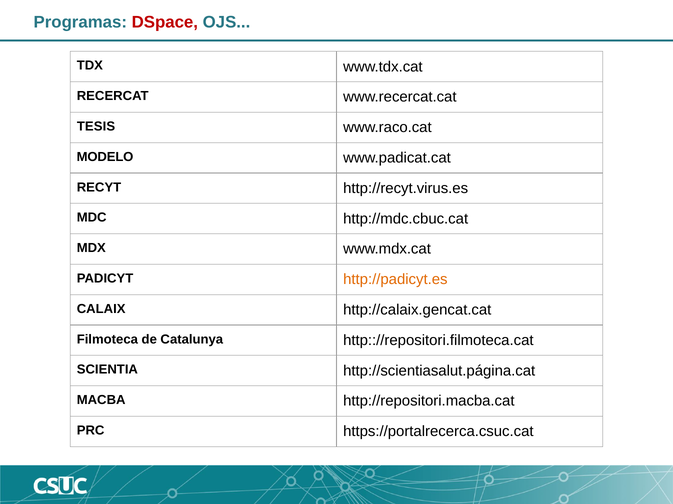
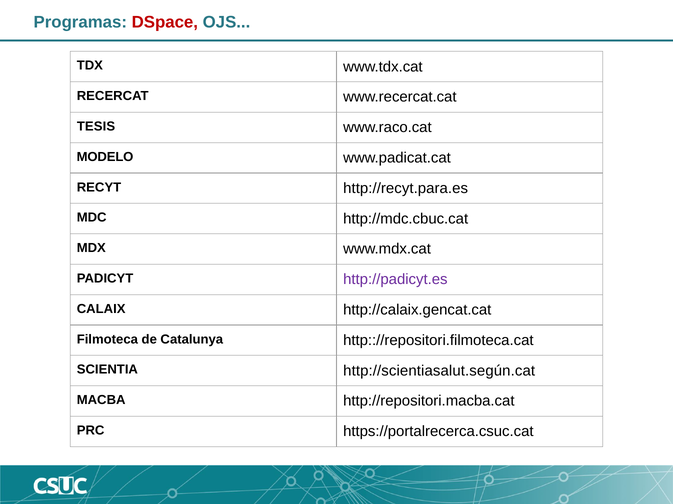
http://recyt.virus.es: http://recyt.virus.es -> http://recyt.para.es
http://padicyt.es colour: orange -> purple
http://scientiasalut.página.cat: http://scientiasalut.página.cat -> http://scientiasalut.según.cat
